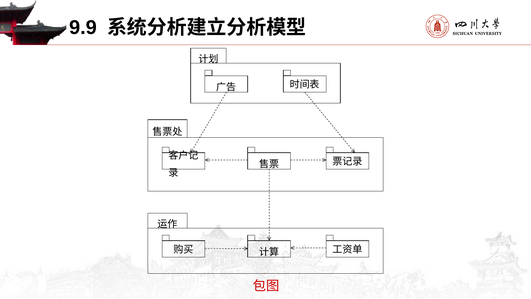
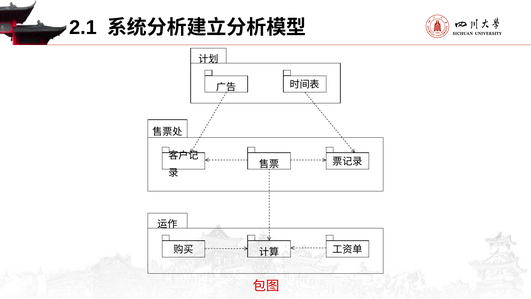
9.9: 9.9 -> 2.1
